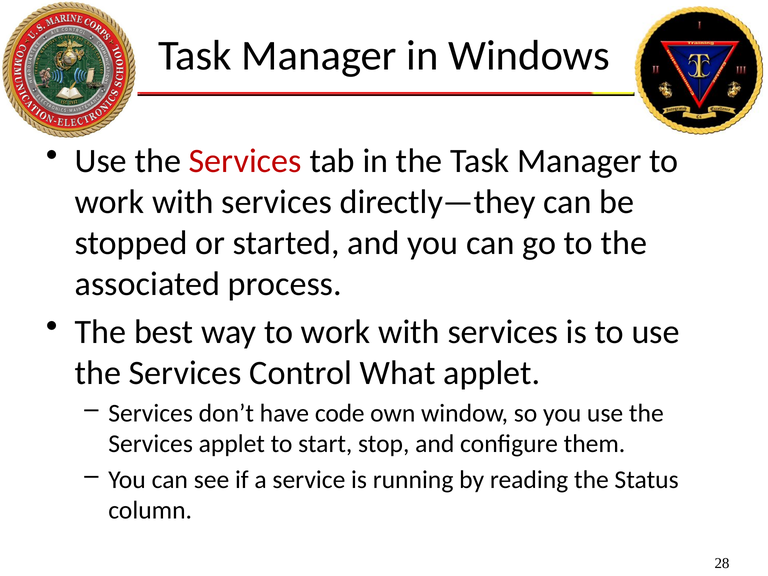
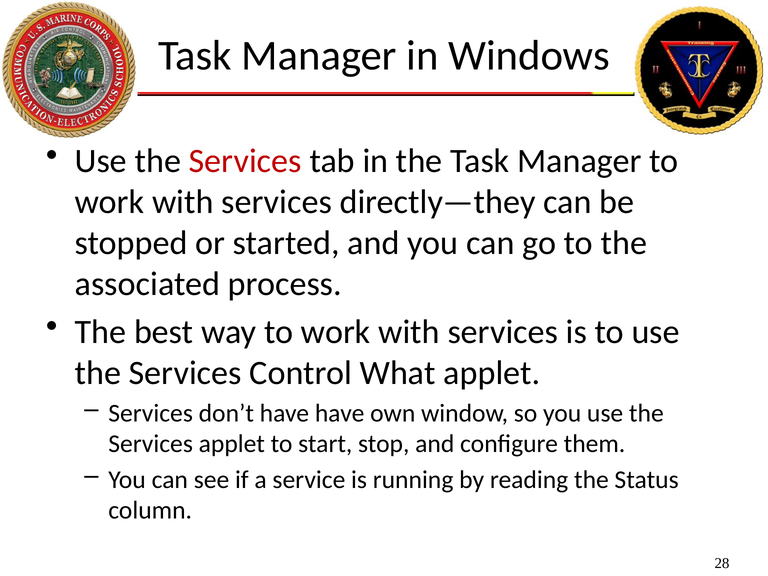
have code: code -> have
